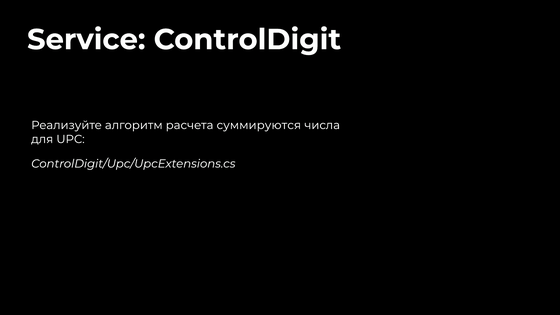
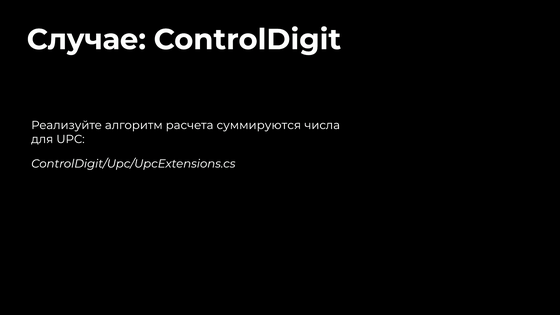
Service: Service -> Случае
